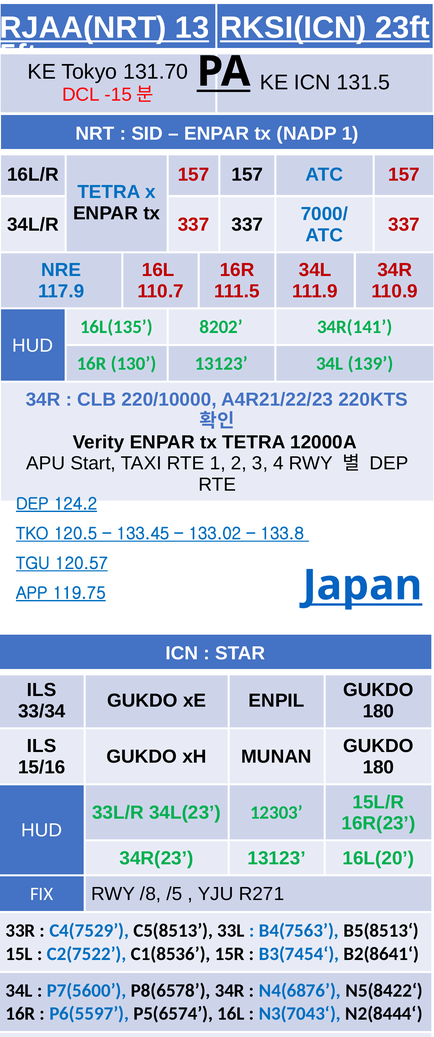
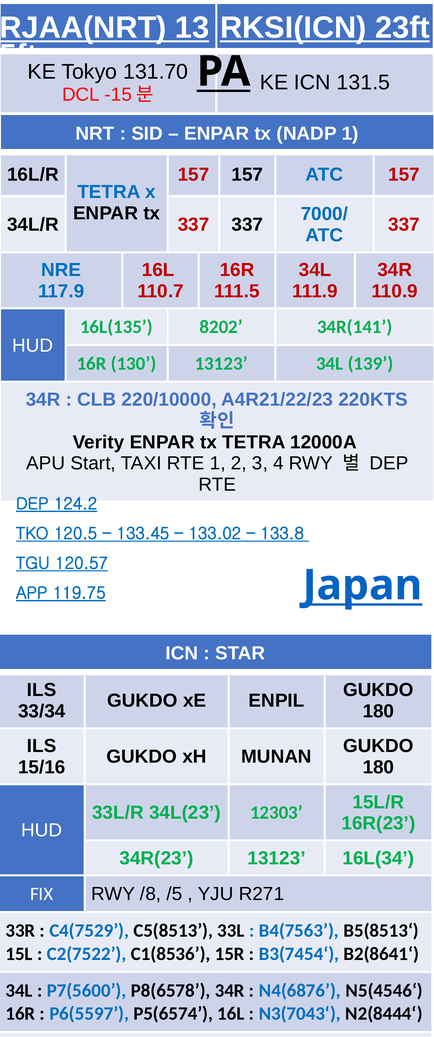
16L(20: 16L(20 -> 16L(34
N5(8422‘: N5(8422‘ -> N5(4546‘
